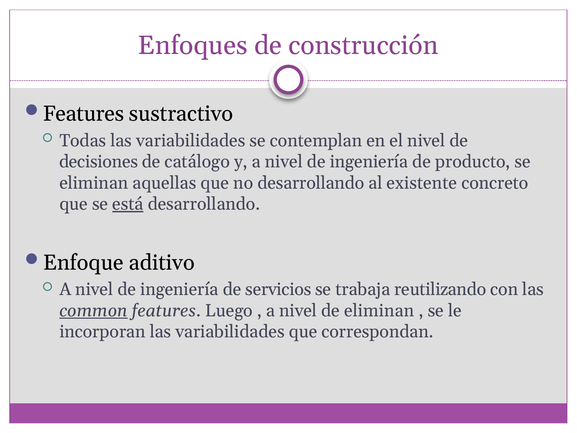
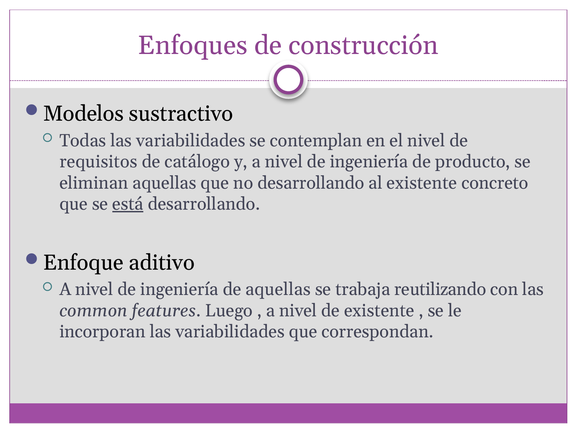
Features at (83, 114): Features -> Modelos
decisiones: decisiones -> requisitos
de servicios: servicios -> aquellas
common underline: present -> none
de eliminan: eliminan -> existente
